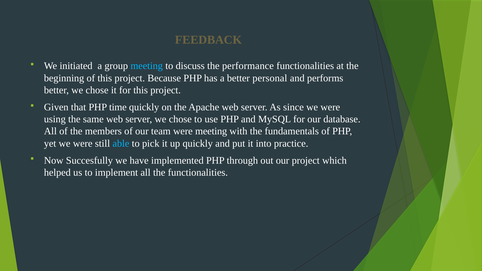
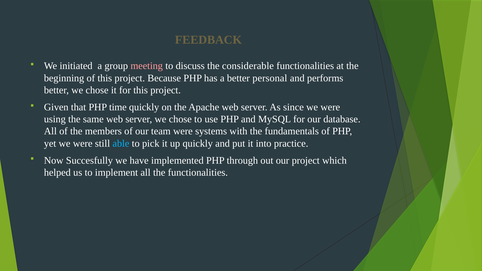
meeting at (147, 66) colour: light blue -> pink
performance: performance -> considerable
were meeting: meeting -> systems
